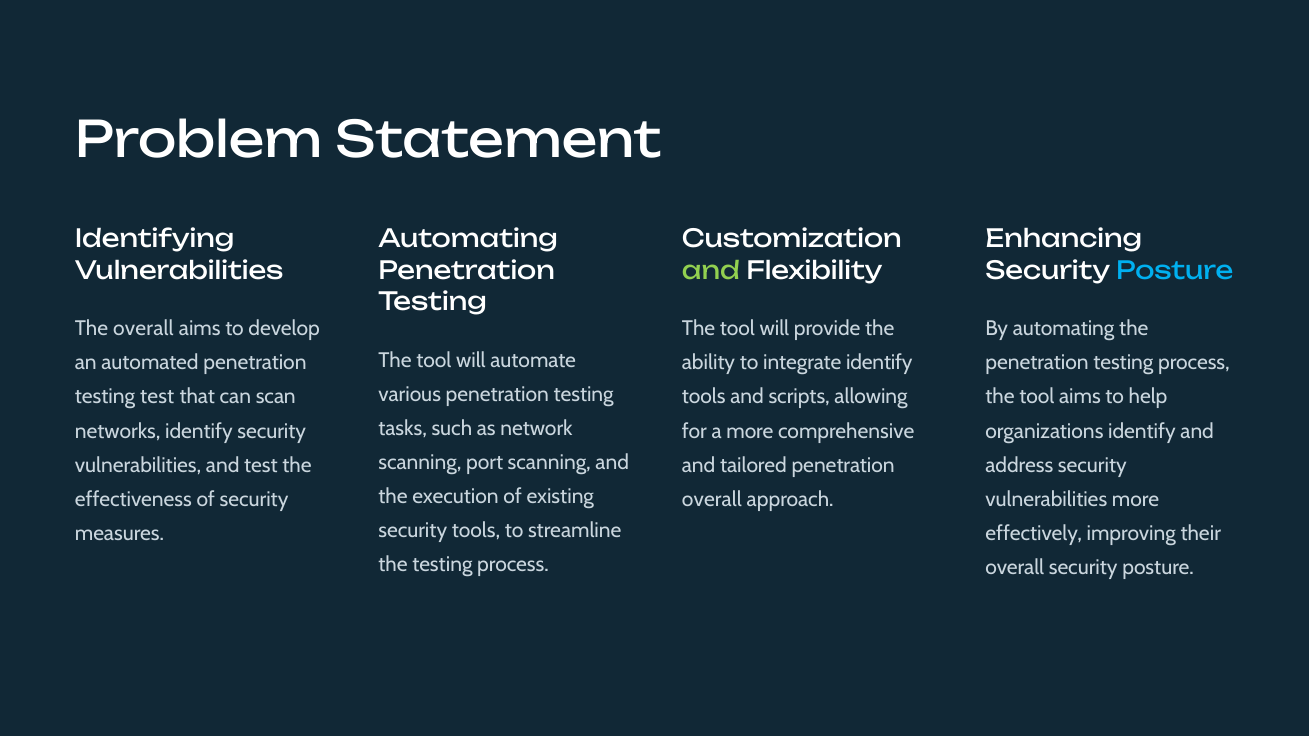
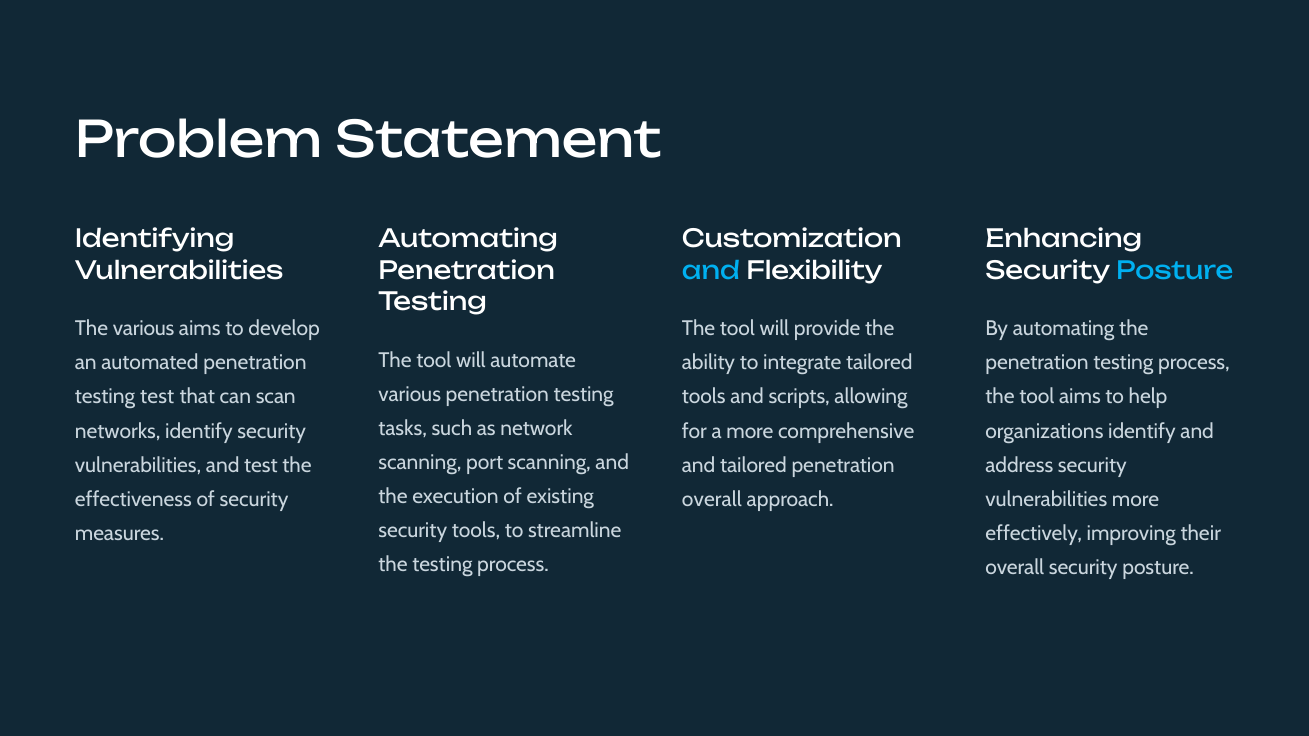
and at (711, 271) colour: light green -> light blue
The overall: overall -> various
integrate identify: identify -> tailored
